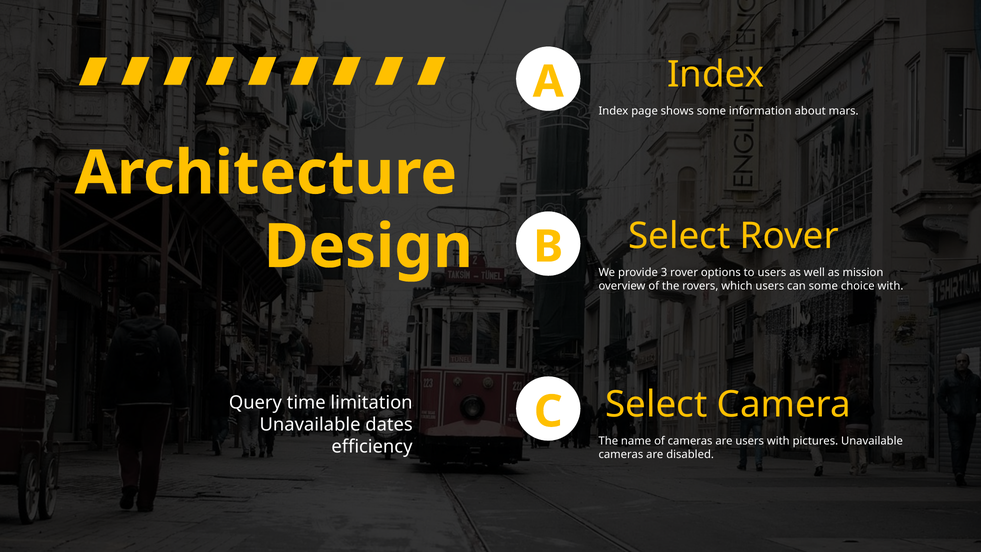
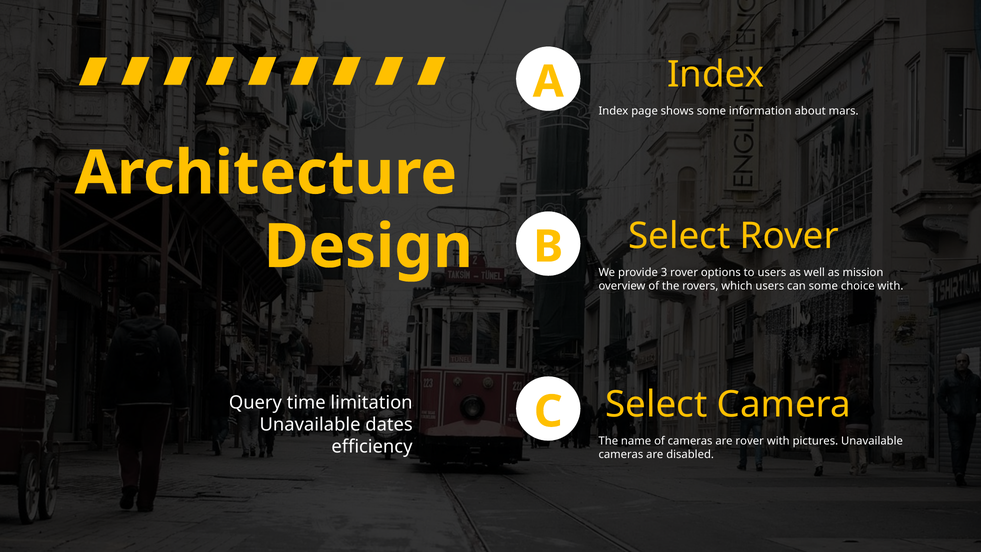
are users: users -> rover
